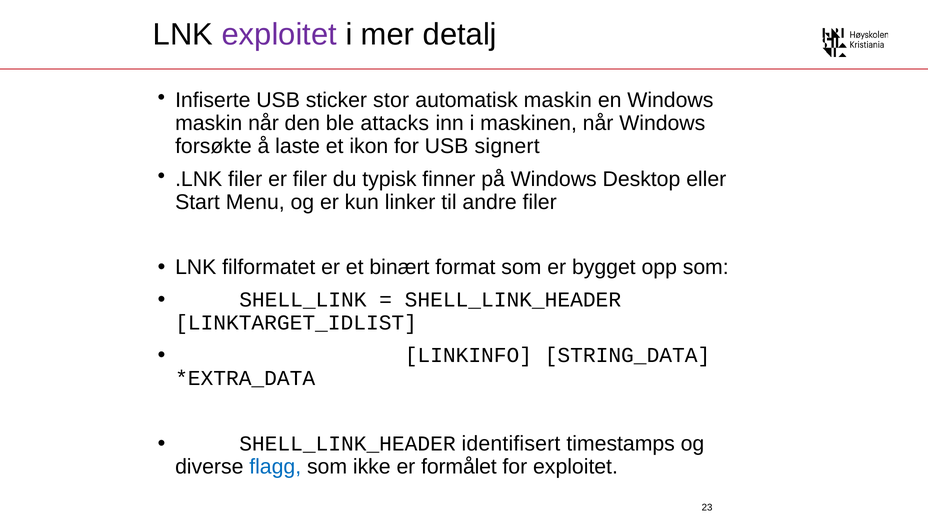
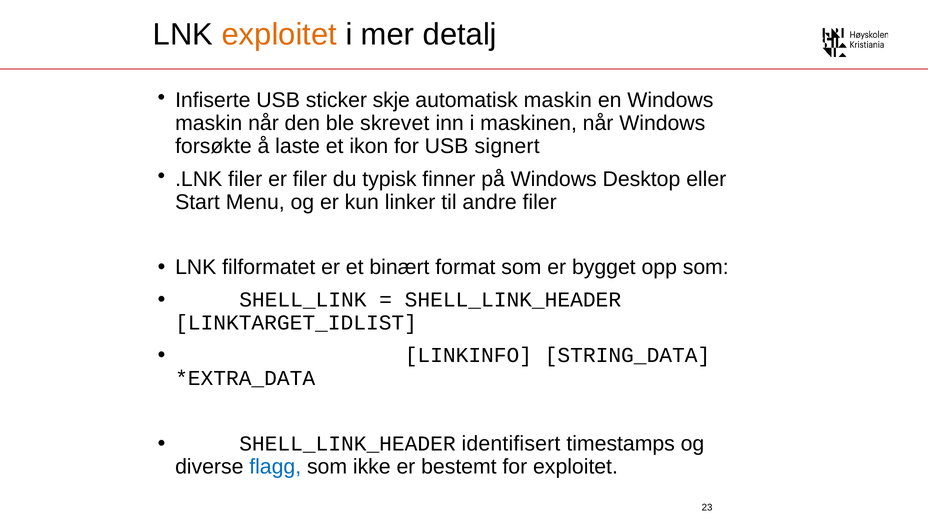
exploitet at (279, 34) colour: purple -> orange
stor: stor -> skje
attacks: attacks -> skrevet
formålet: formålet -> bestemt
